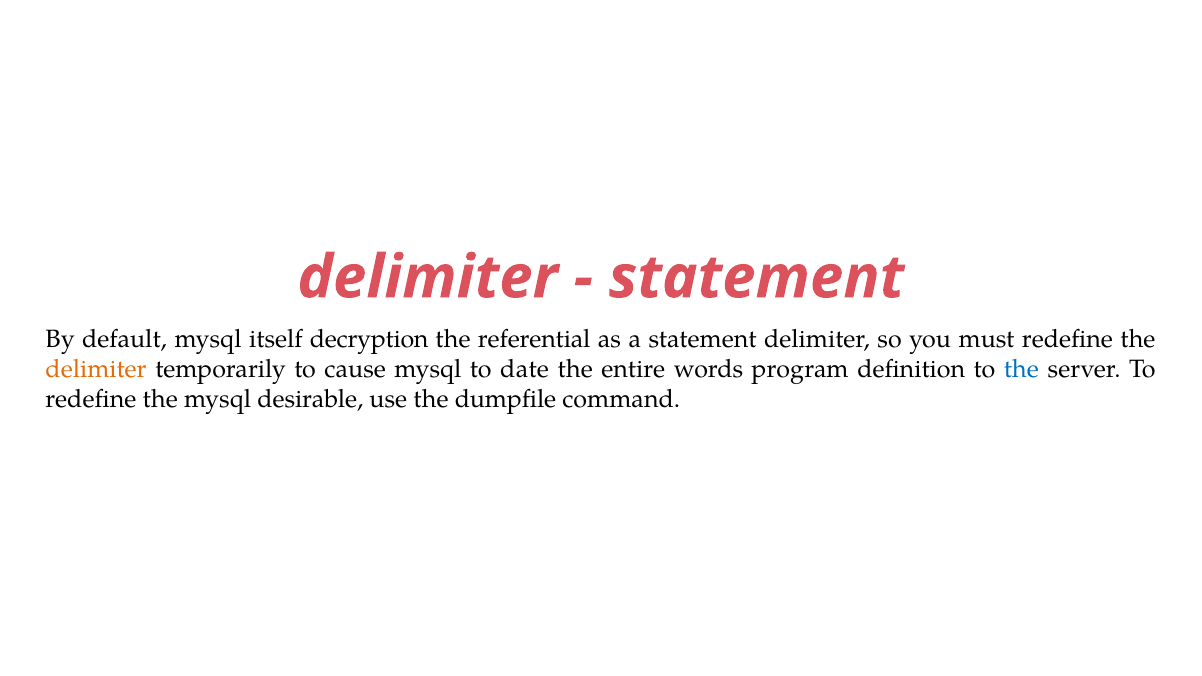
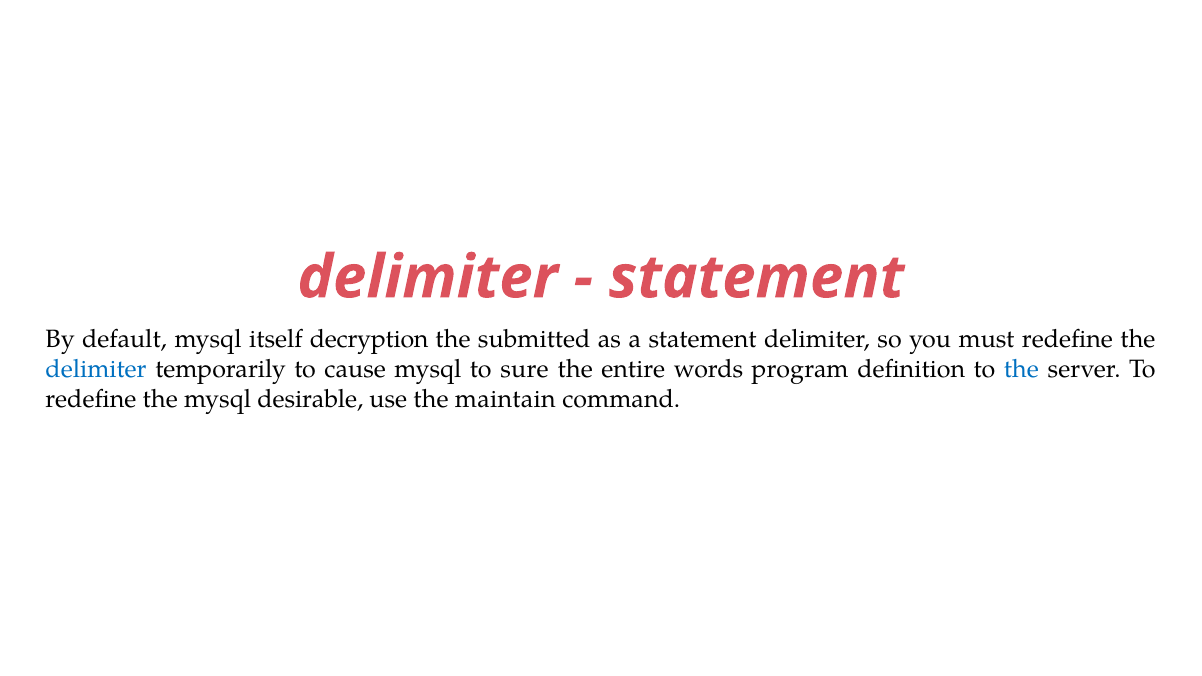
referential: referential -> submitted
delimiter at (96, 369) colour: orange -> blue
date: date -> sure
dumpfile: dumpfile -> maintain
